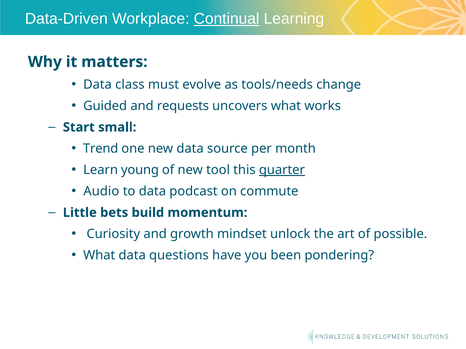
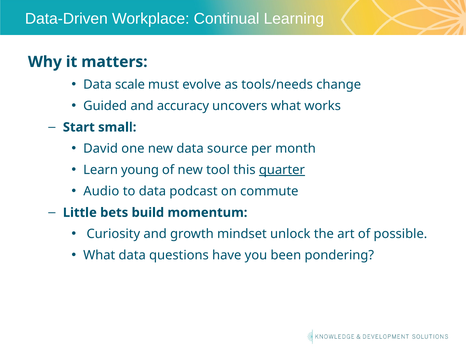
Continual underline: present -> none
class: class -> scale
requests: requests -> accuracy
Trend: Trend -> David
